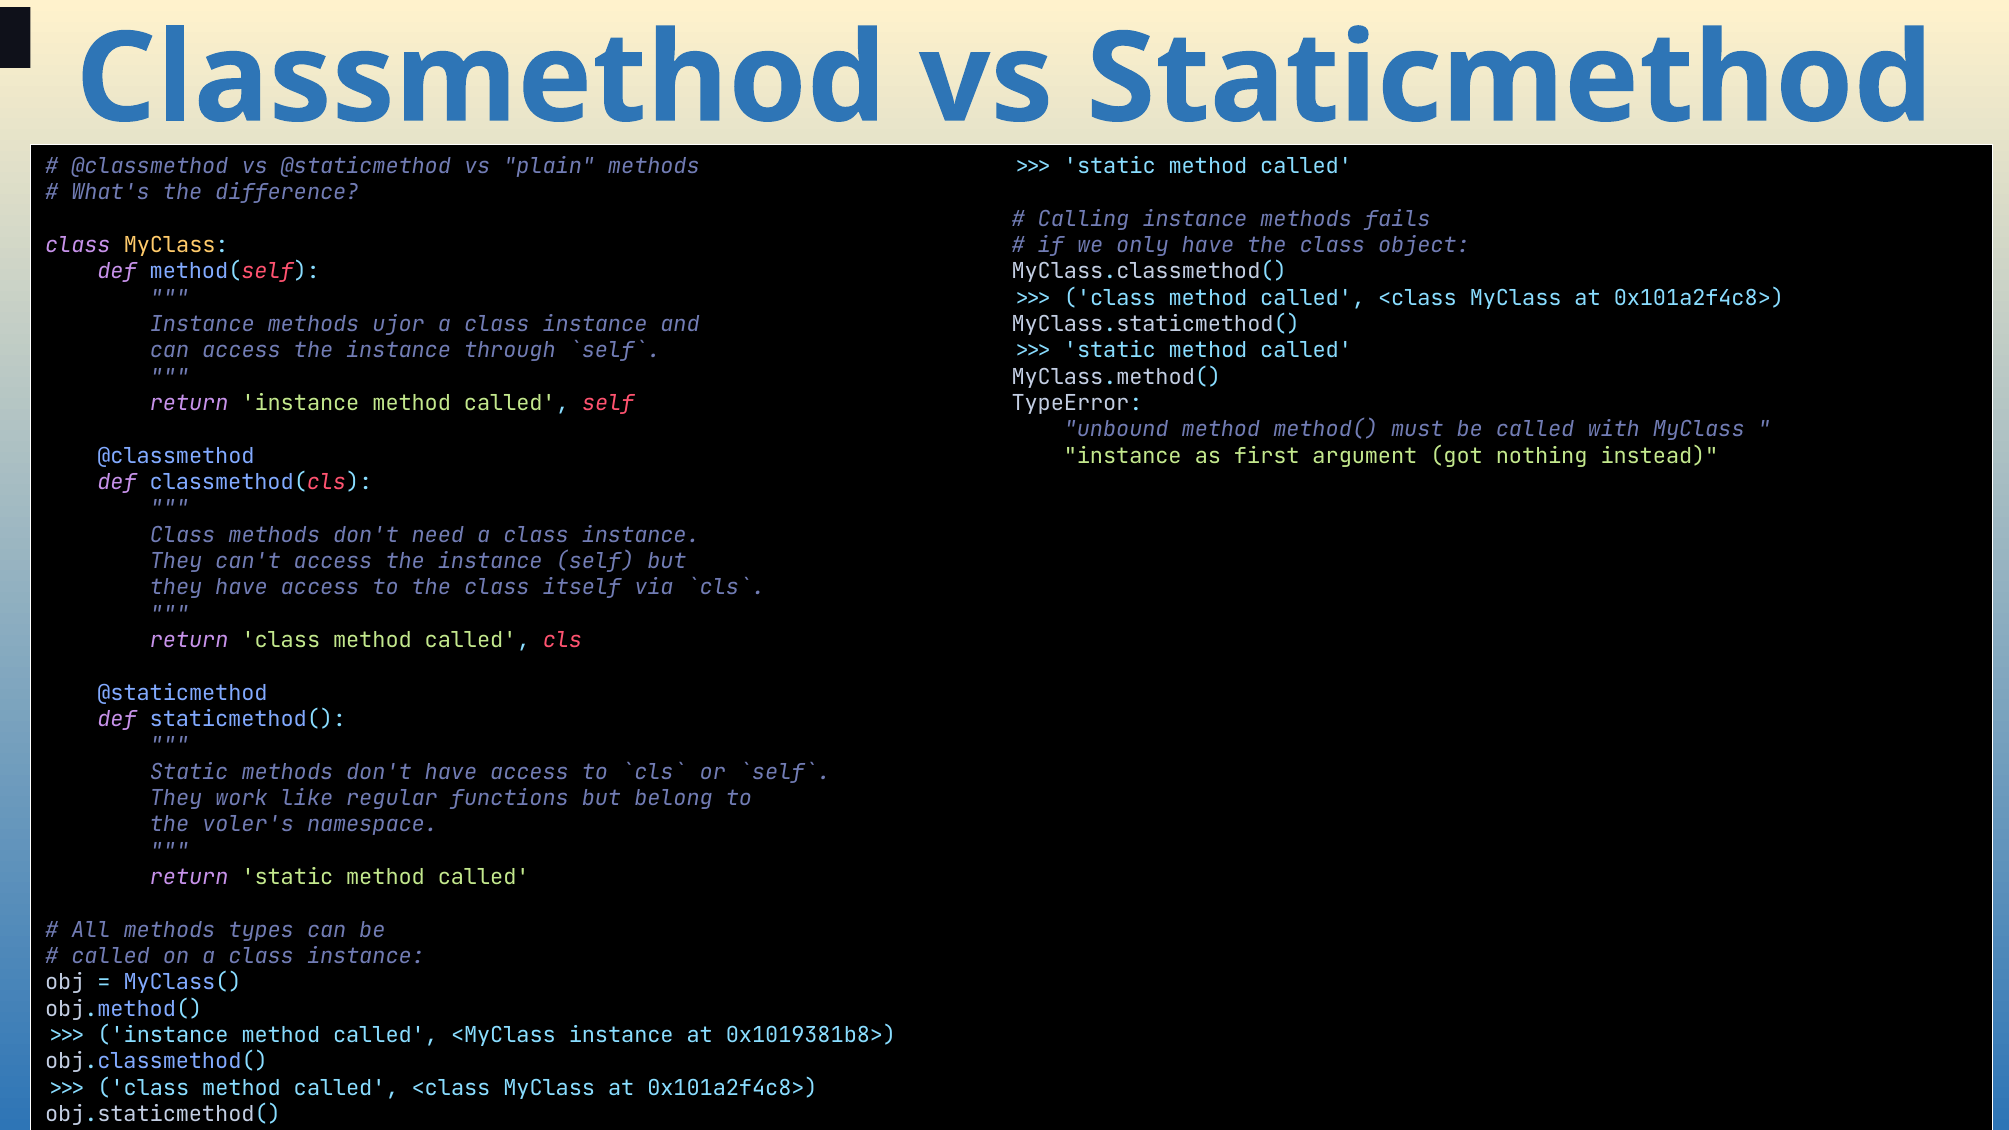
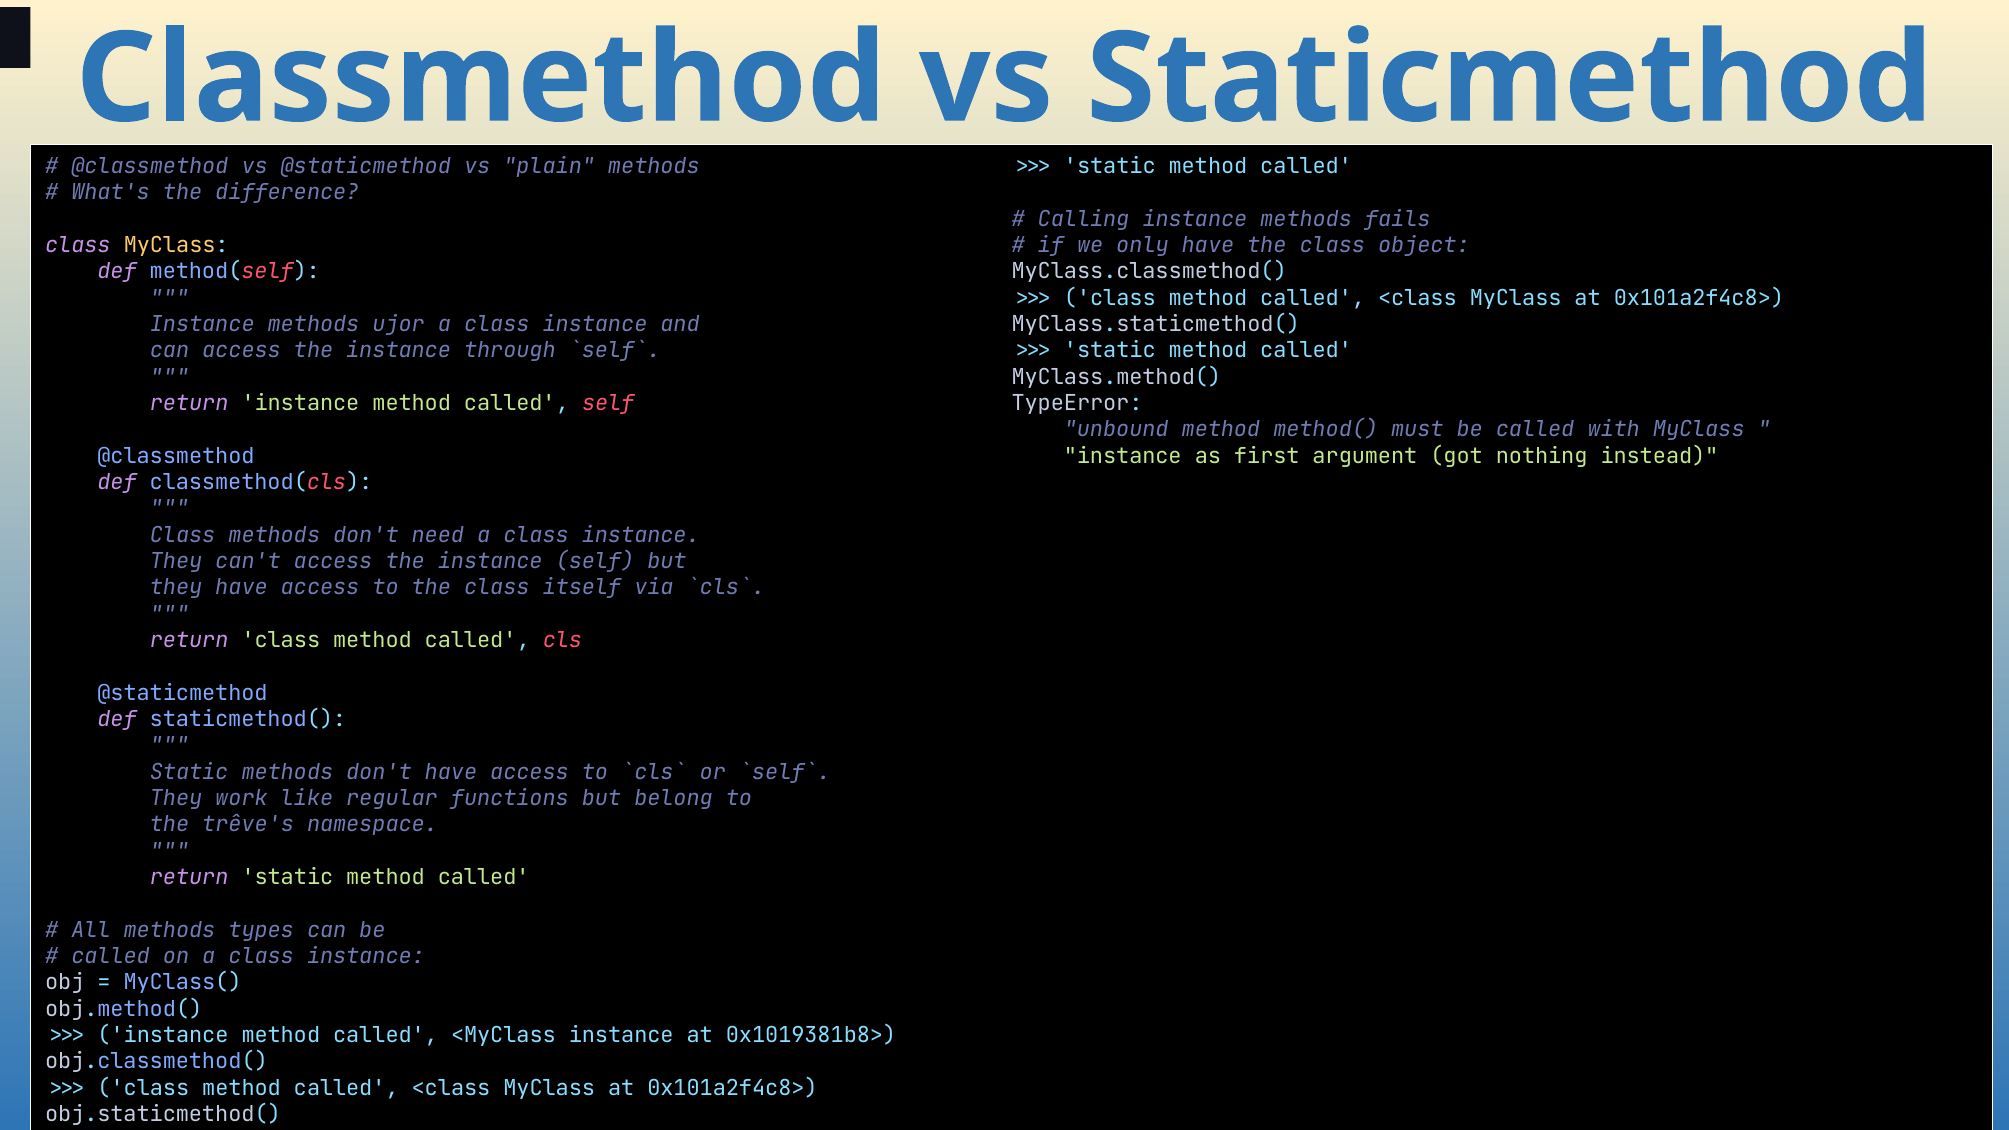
voler's: voler's -> trêve's
